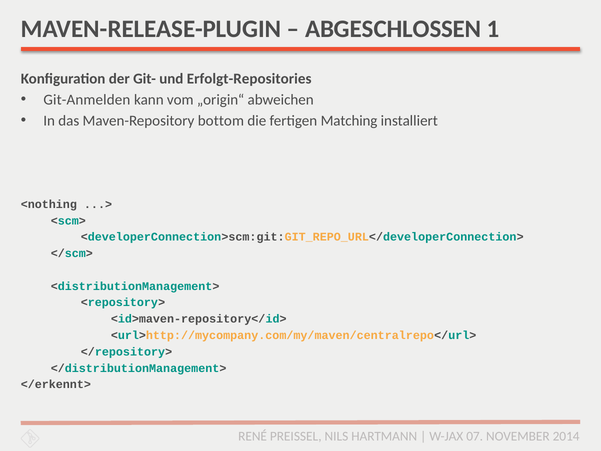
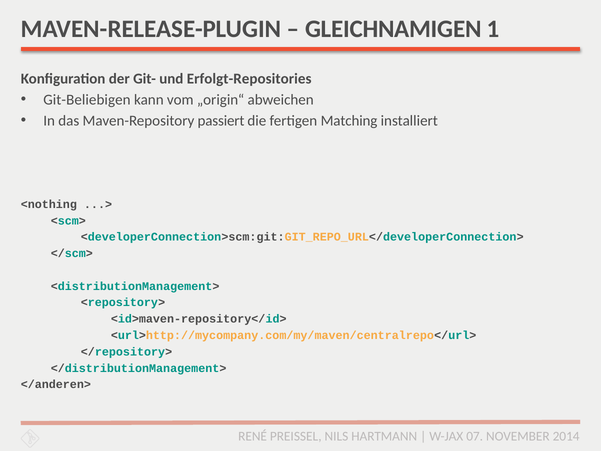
ABGESCHLOSSEN: ABGESCHLOSSEN -> GLEICHNAMIGEN
Git-Anmelden: Git-Anmelden -> Git-Beliebigen
bottom: bottom -> passiert
</erkennt>: </erkennt> -> </anderen>
